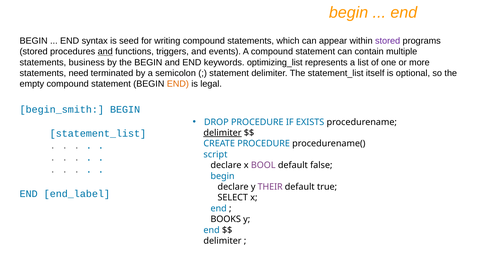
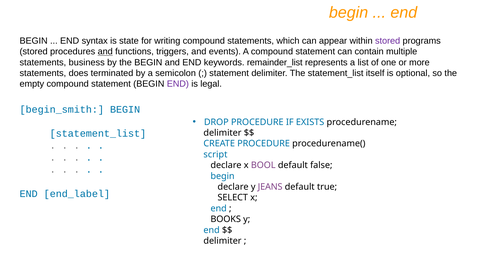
seed: seed -> state
optimizing_list: optimizing_list -> remainder_list
need: need -> does
END at (178, 84) colour: orange -> purple
delimiter at (223, 133) underline: present -> none
THEIR: THEIR -> JEANS
